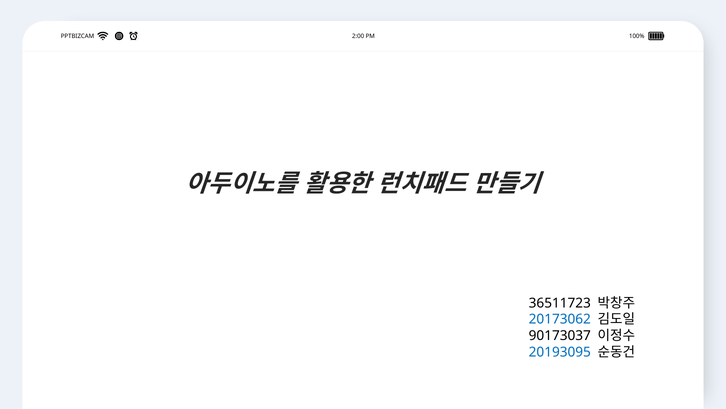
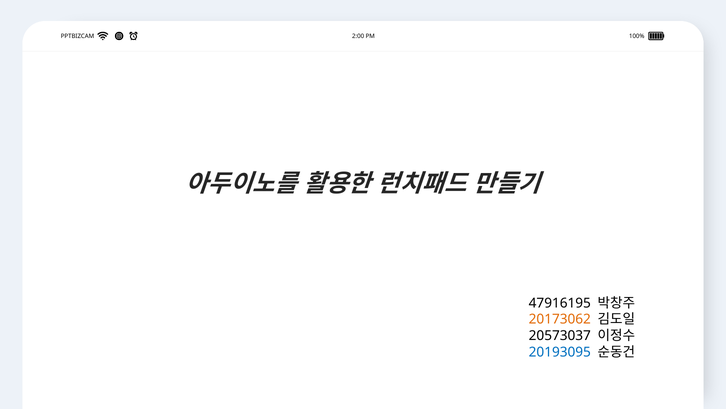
36511723: 36511723 -> 47916195
20173062 colour: blue -> orange
90173037: 90173037 -> 20573037
